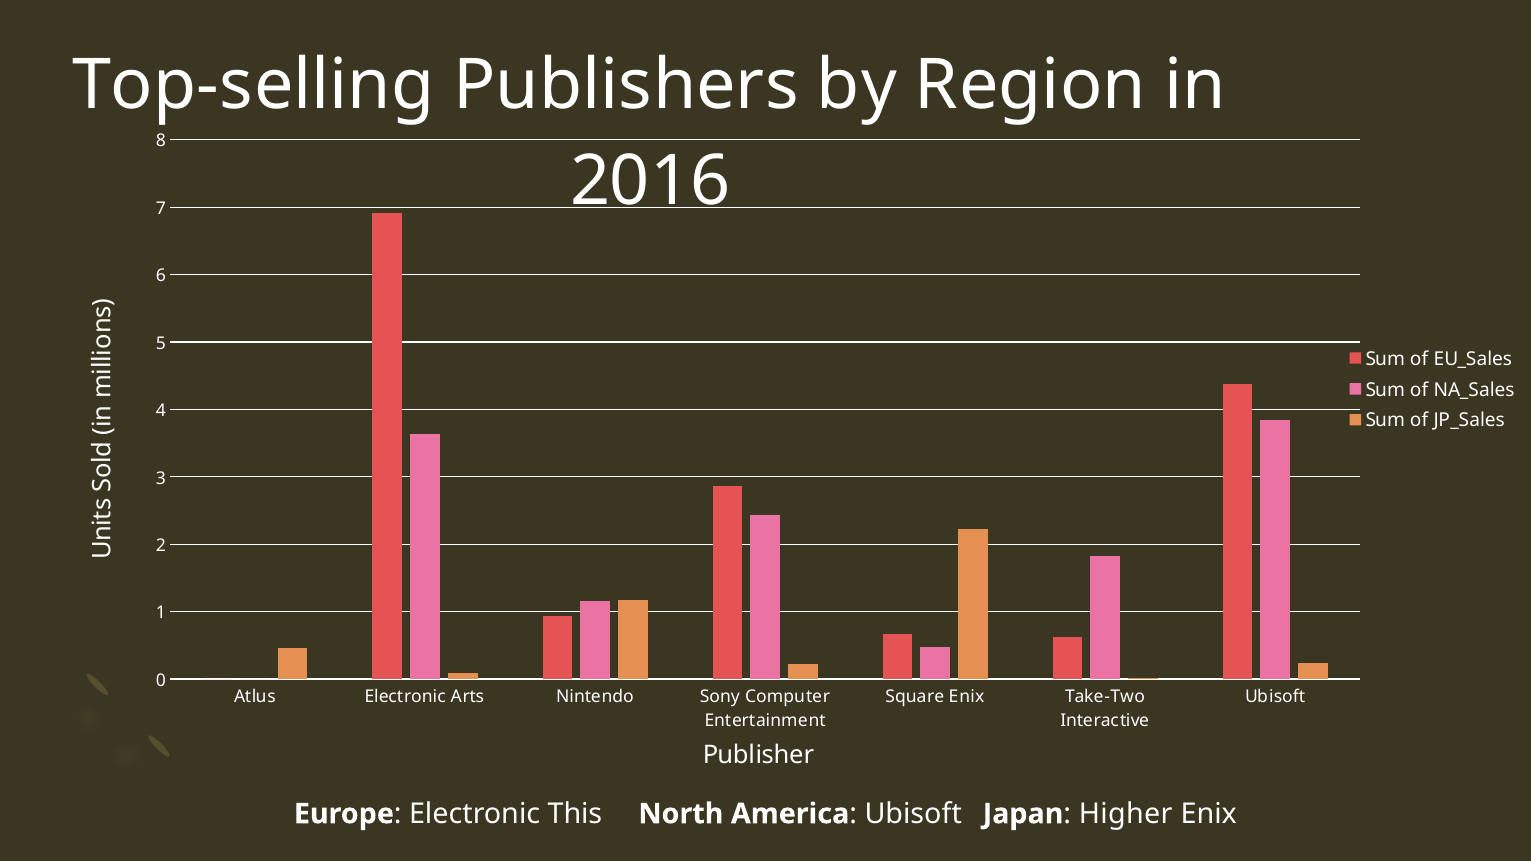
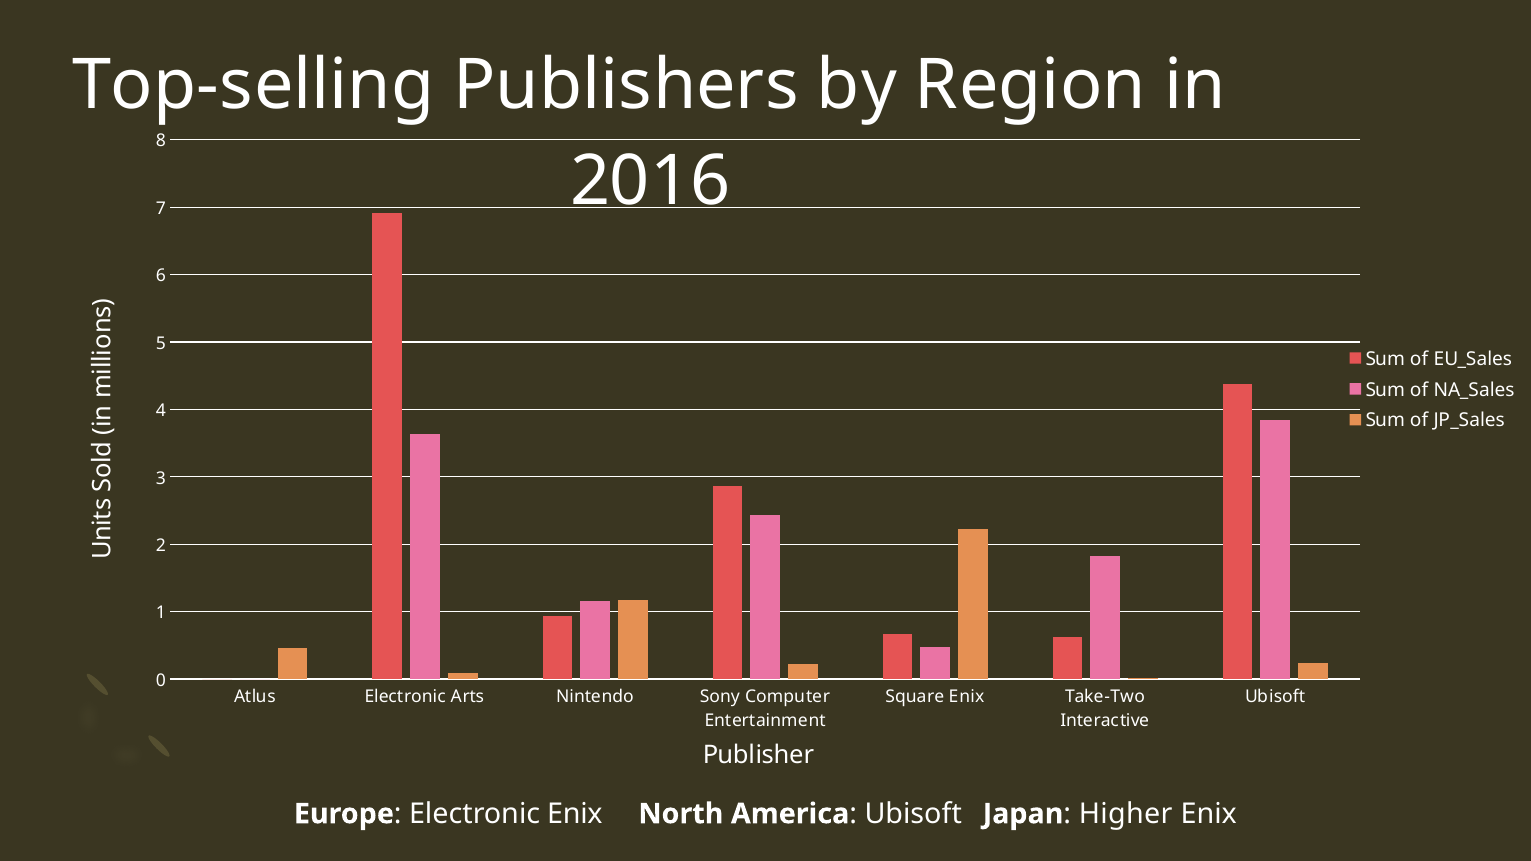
Electronic This: This -> Enix
